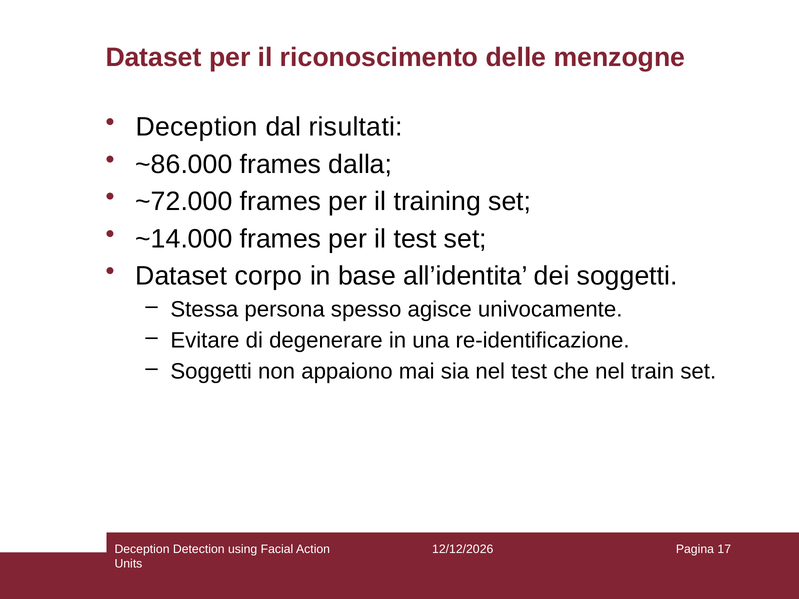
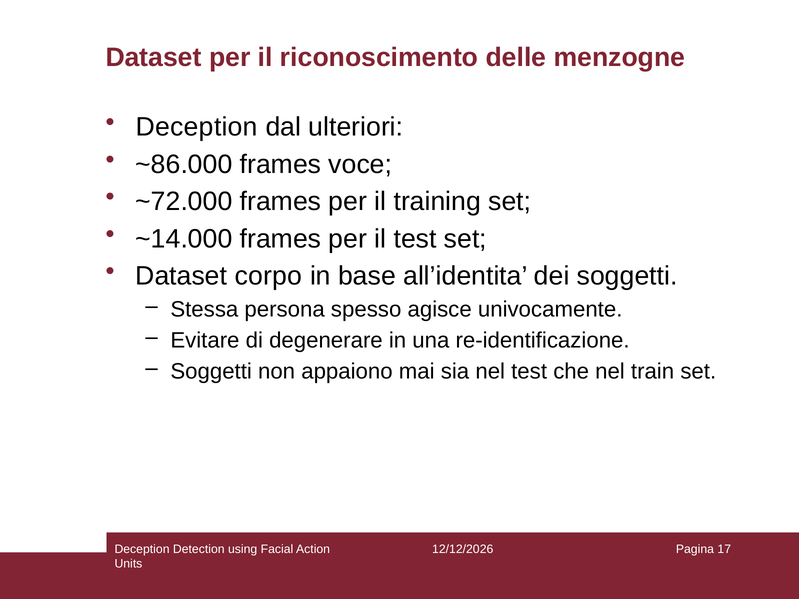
risultati: risultati -> ulteriori
dalla: dalla -> voce
